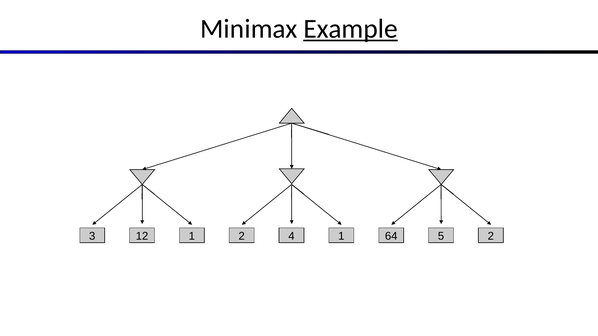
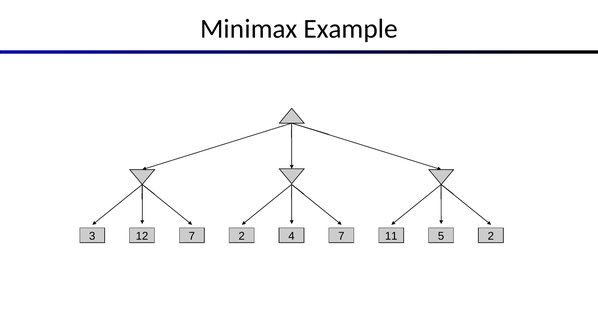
Example underline: present -> none
12 1: 1 -> 7
4 1: 1 -> 7
64: 64 -> 11
